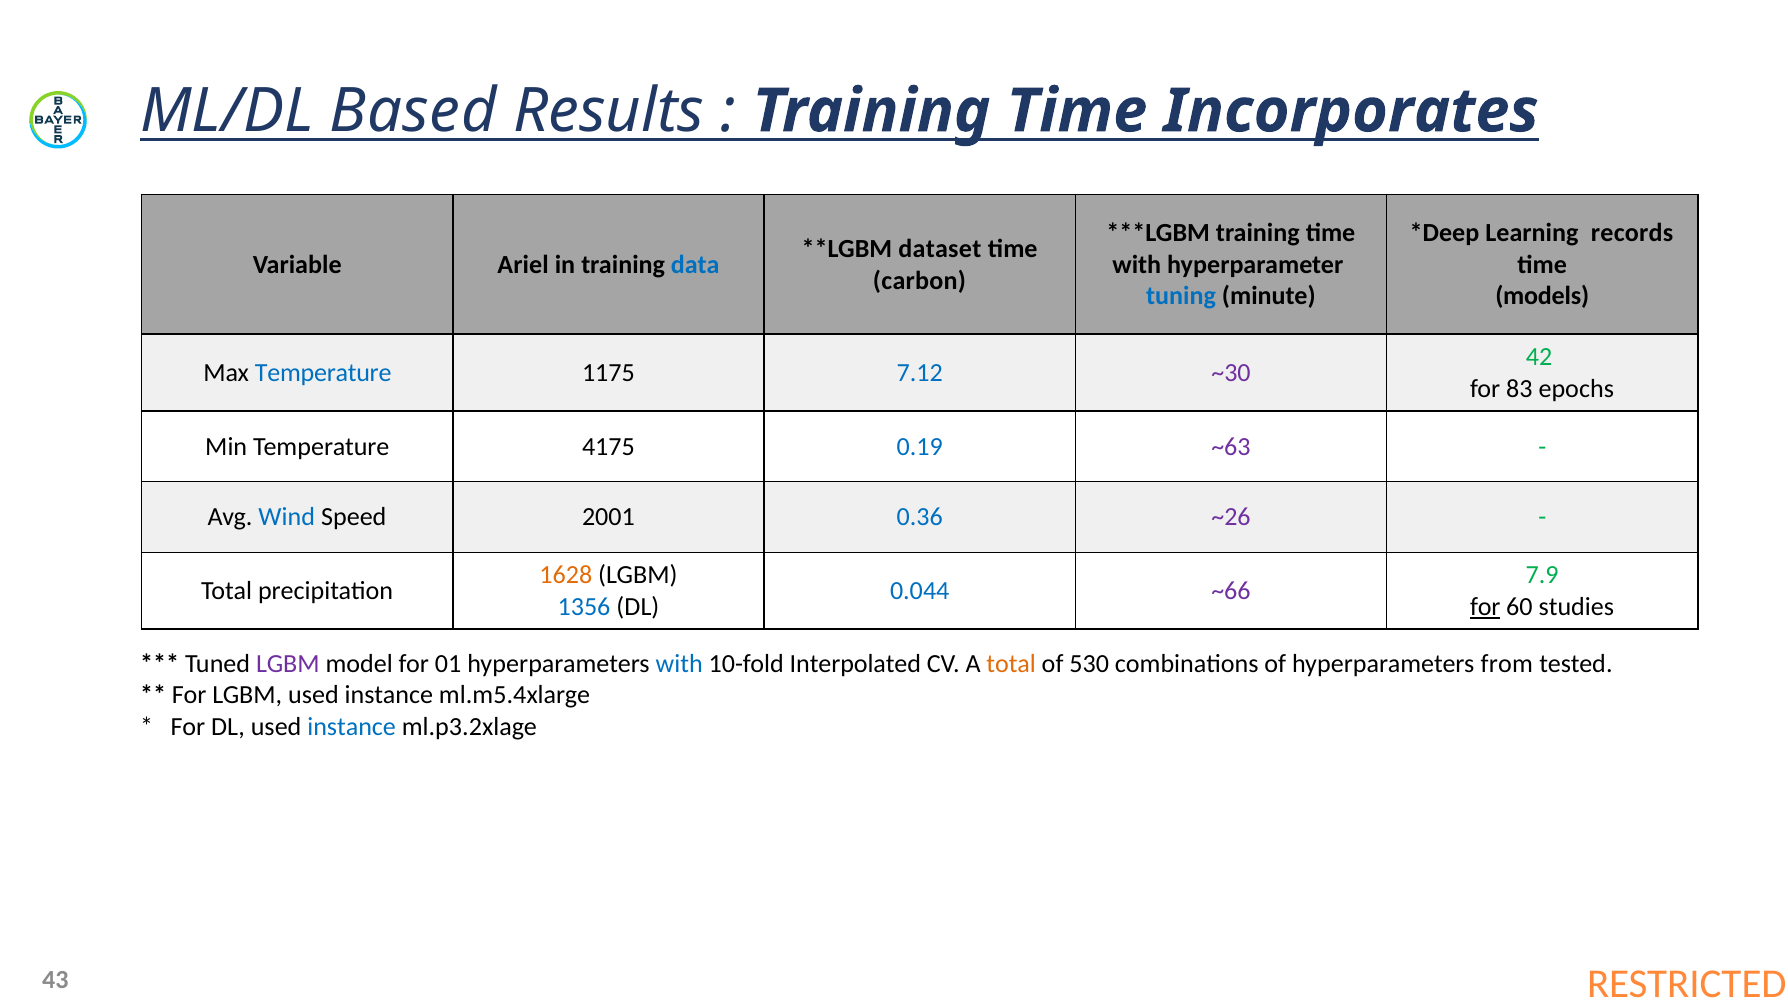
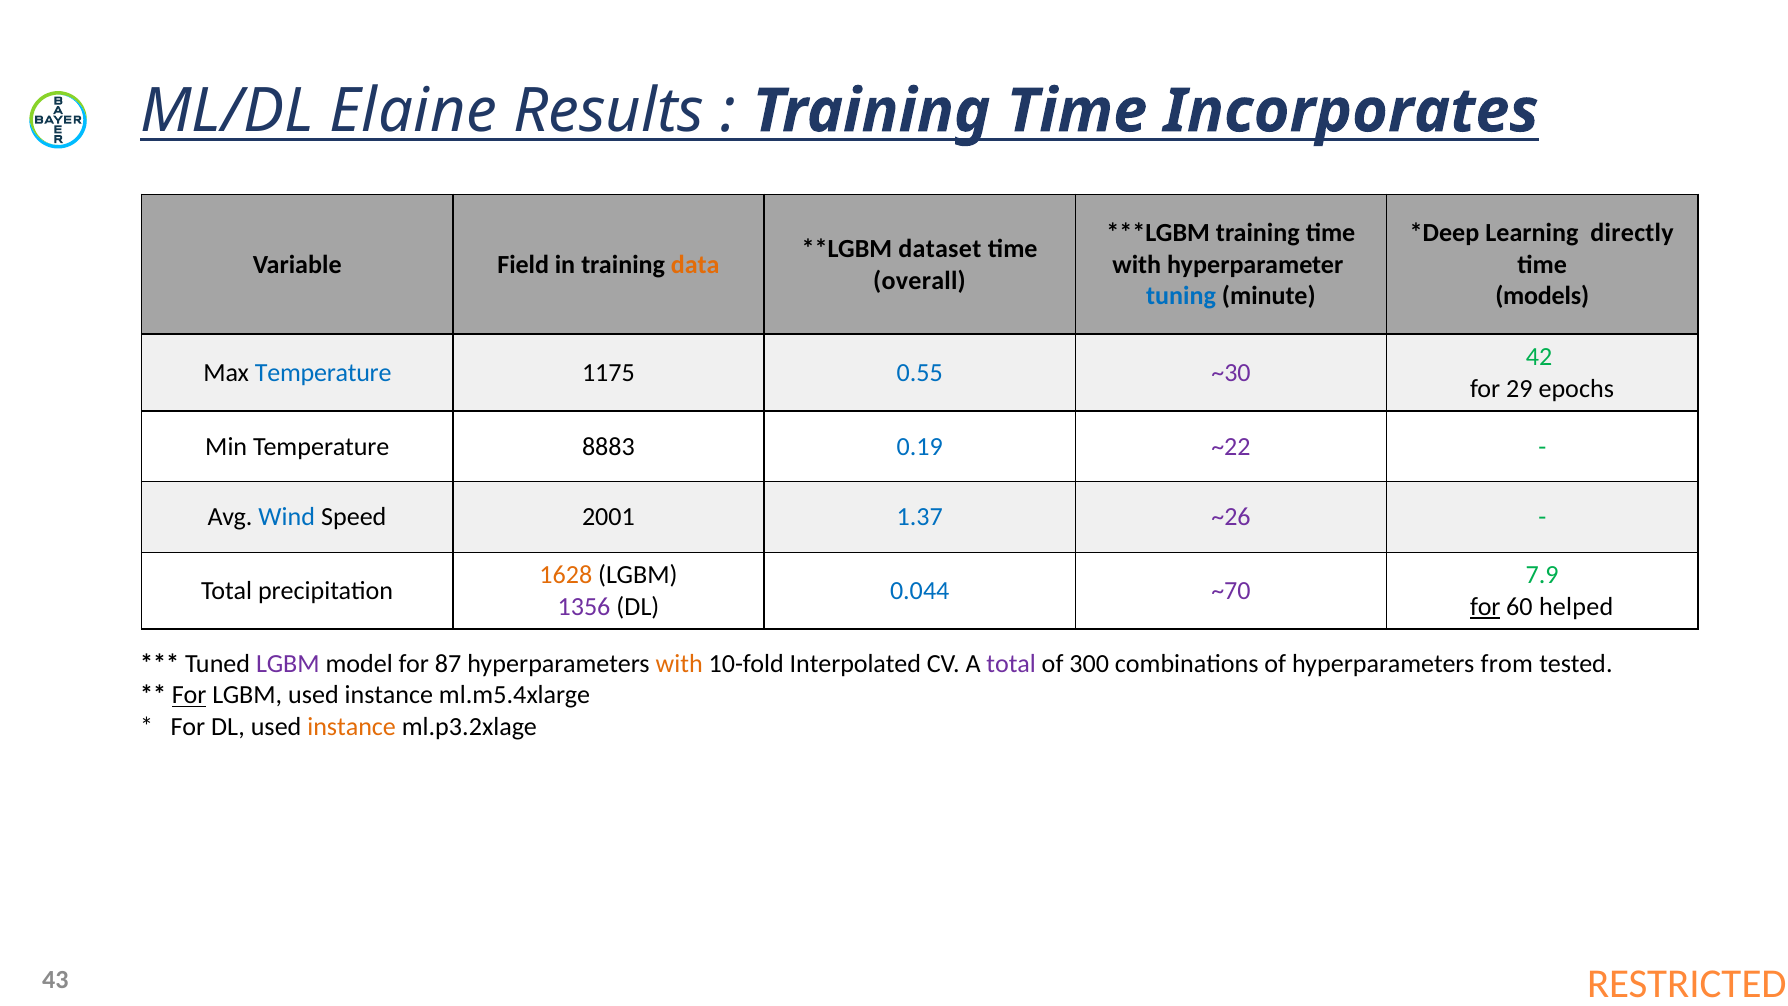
Based: Based -> Elaine
records: records -> directly
Ariel: Ariel -> Field
data colour: blue -> orange
carbon: carbon -> overall
7.12: 7.12 -> 0.55
83: 83 -> 29
4175: 4175 -> 8883
~63: ~63 -> ~22
0.36: 0.36 -> 1.37
~66: ~66 -> ~70
1356 colour: blue -> purple
studies: studies -> helped
01: 01 -> 87
with at (679, 664) colour: blue -> orange
total at (1011, 664) colour: orange -> purple
530: 530 -> 300
For at (189, 695) underline: none -> present
instance at (352, 726) colour: blue -> orange
